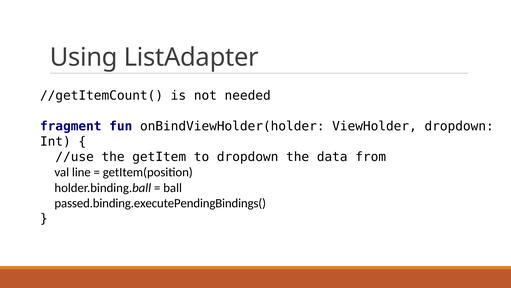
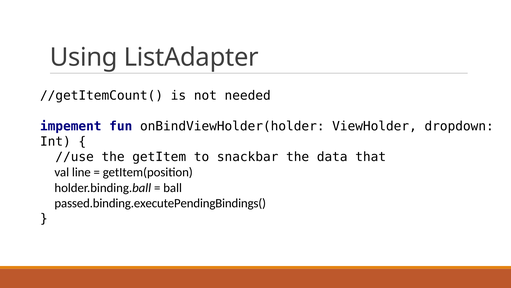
fragment: fragment -> impement
to dropdown: dropdown -> snackbar
from: from -> that
